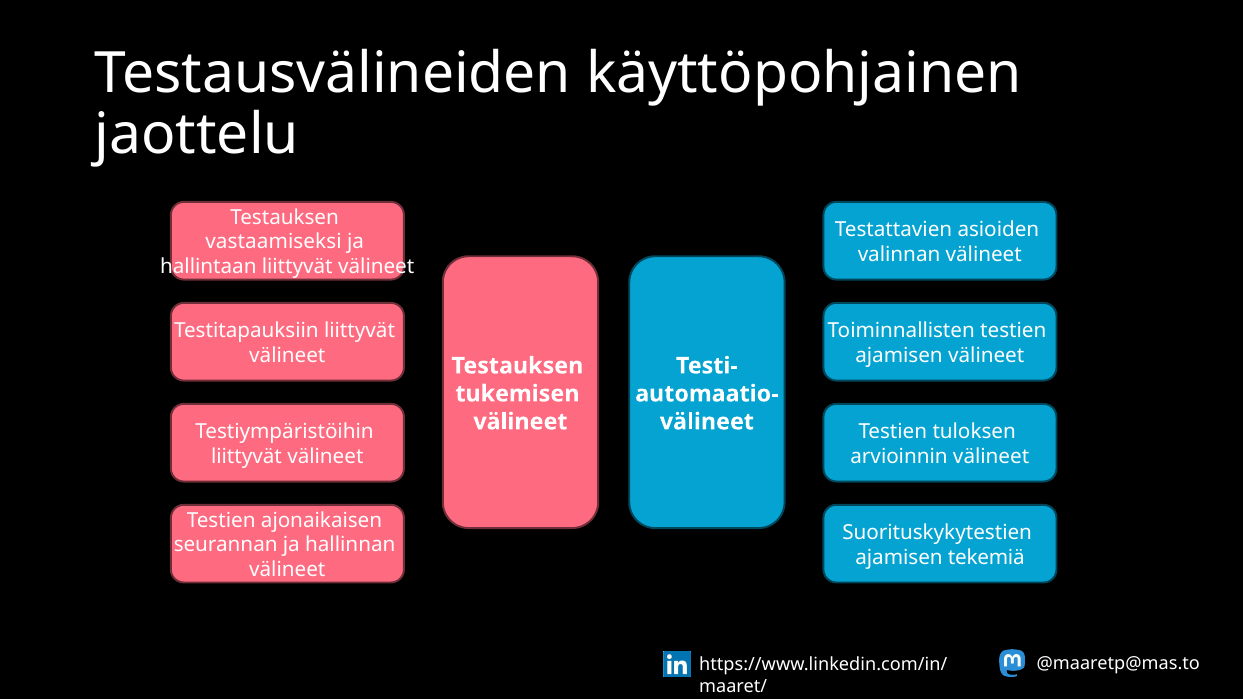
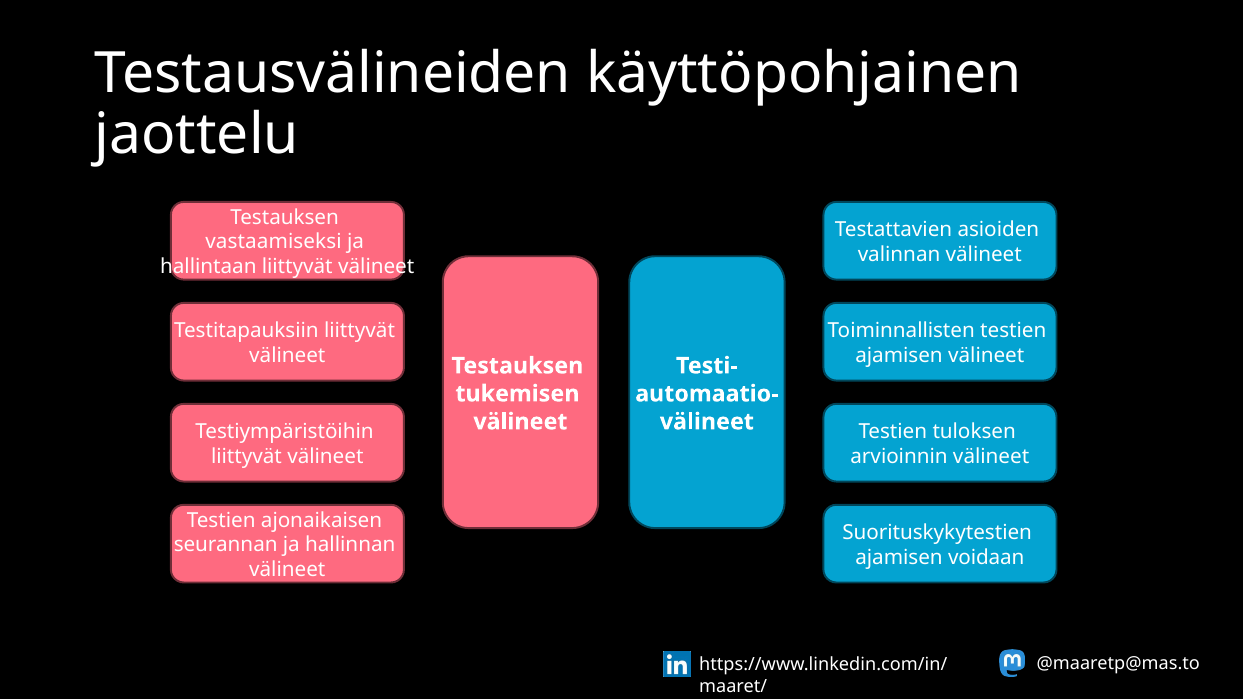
tekemiä: tekemiä -> voidaan
